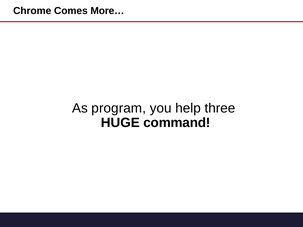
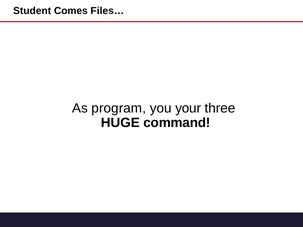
Chrome: Chrome -> Student
More…: More… -> Files…
help: help -> your
